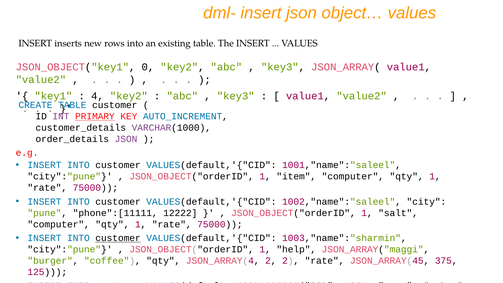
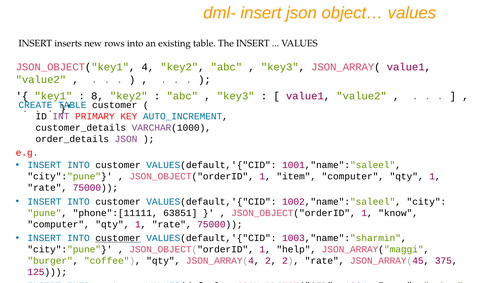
0: 0 -> 4
4: 4 -> 8
PRIMARY underline: present -> none
12222: 12222 -> 63851
salt: salt -> know
